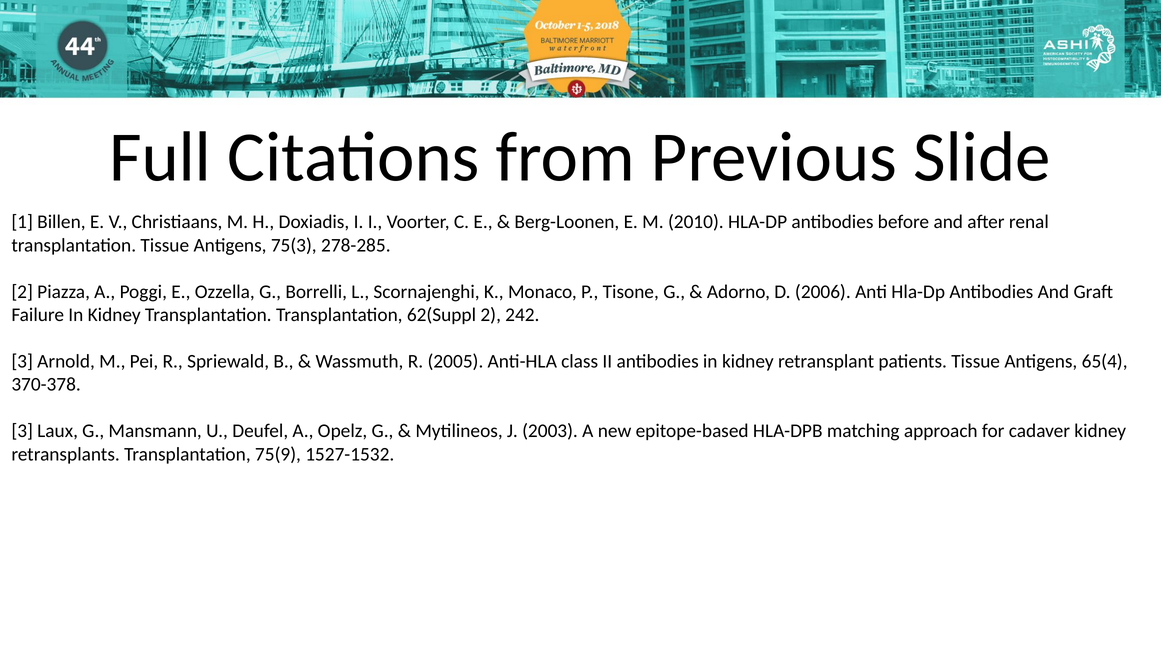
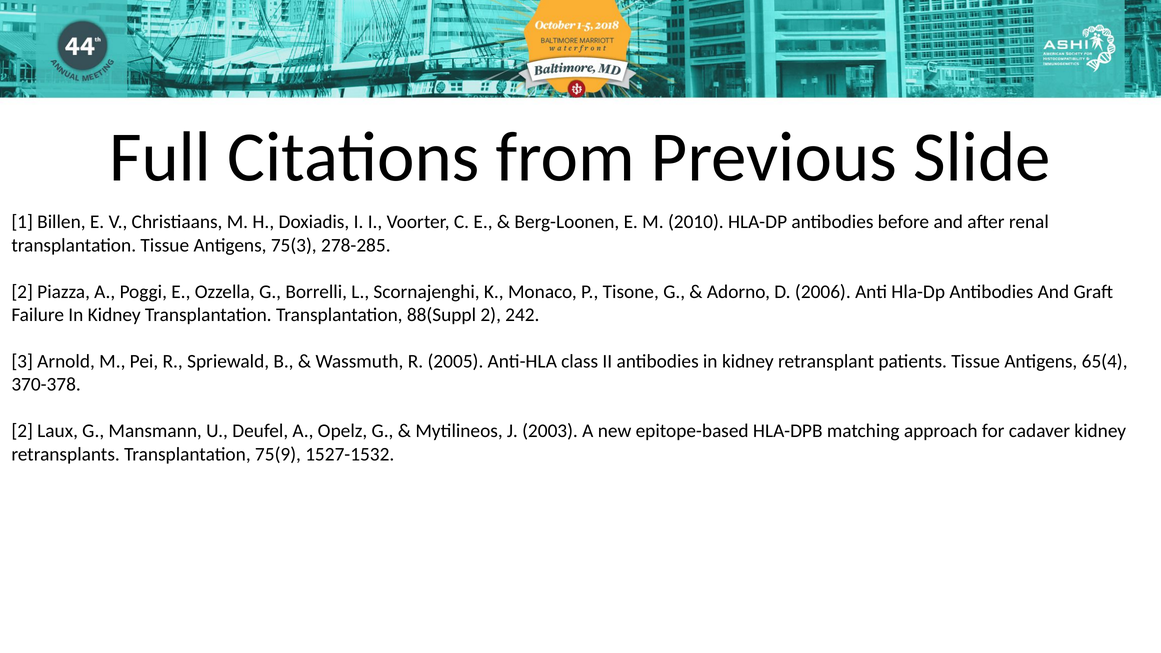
62(Suppl: 62(Suppl -> 88(Suppl
3 at (22, 431): 3 -> 2
